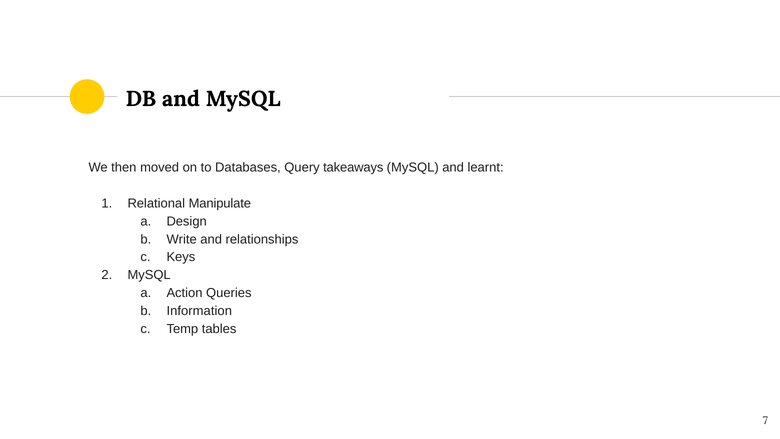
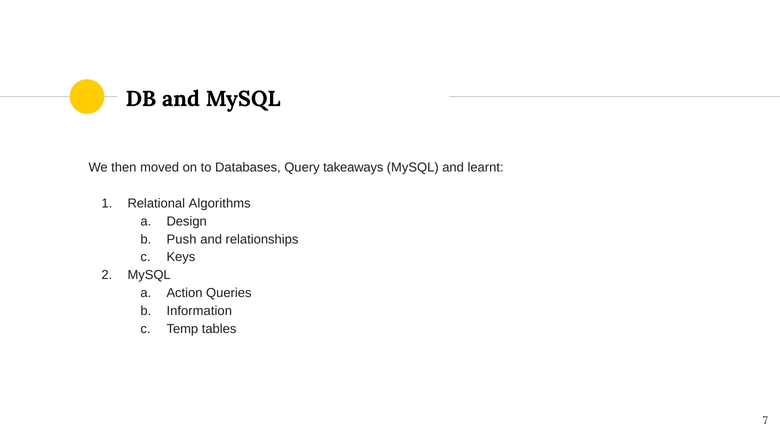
Manipulate: Manipulate -> Algorithms
Write: Write -> Push
